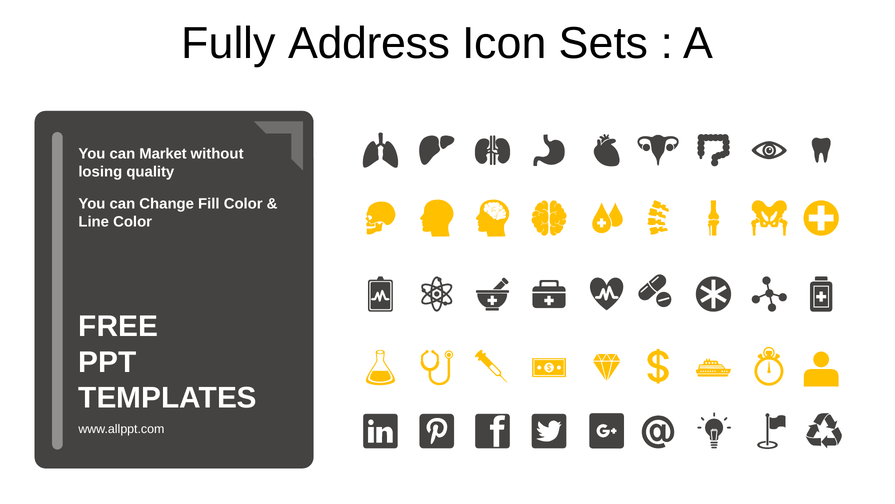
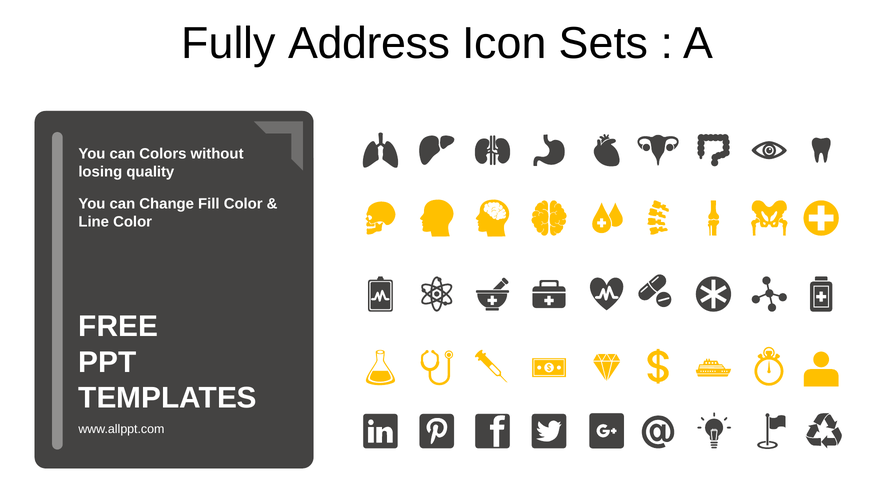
Market: Market -> Colors
